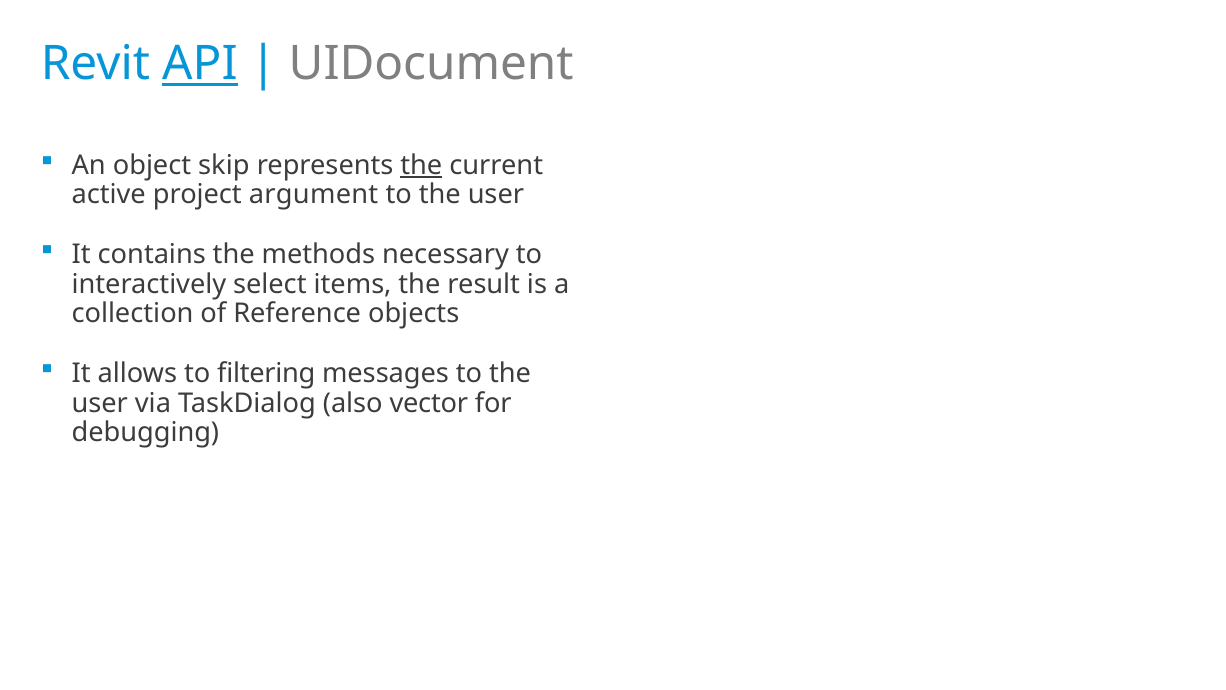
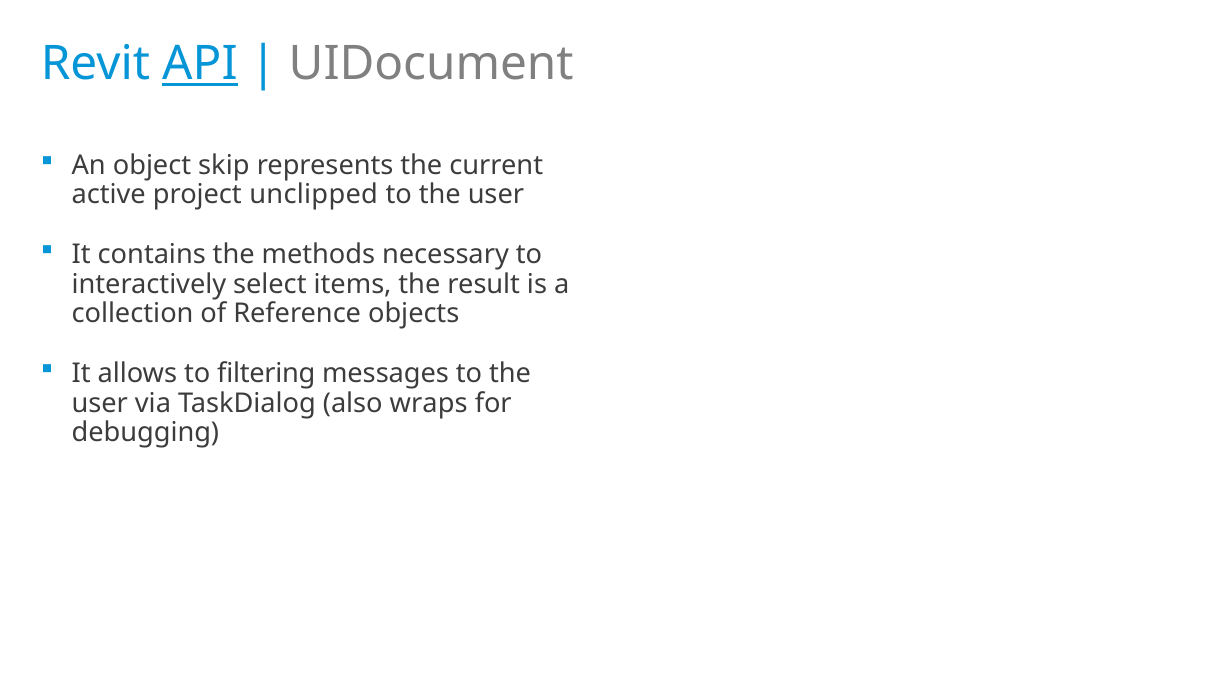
the at (421, 165) underline: present -> none
argument: argument -> unclipped
vector: vector -> wraps
